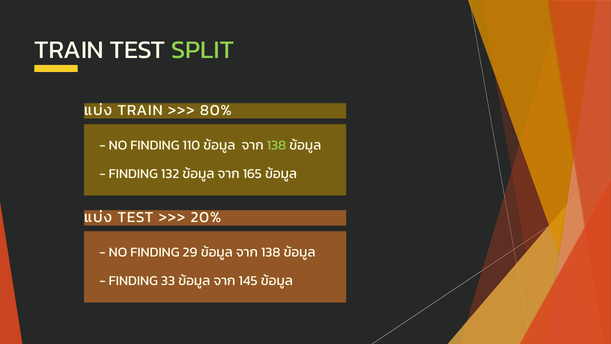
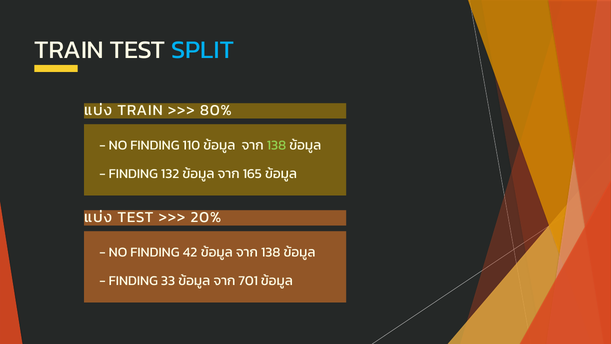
SPLIT colour: light green -> light blue
29: 29 -> 42
145: 145 -> 701
